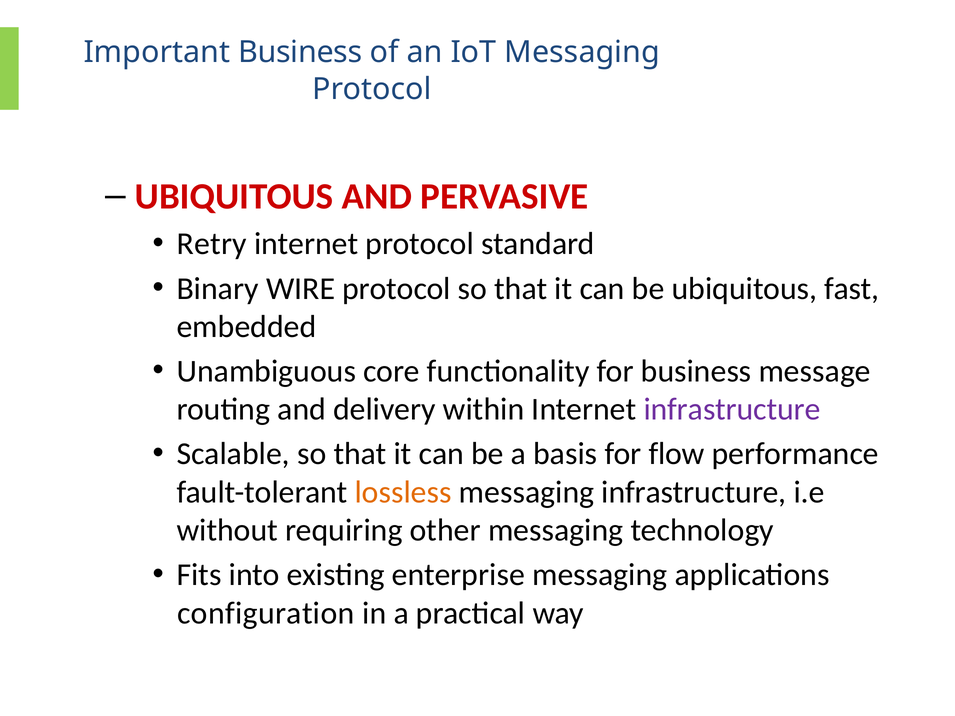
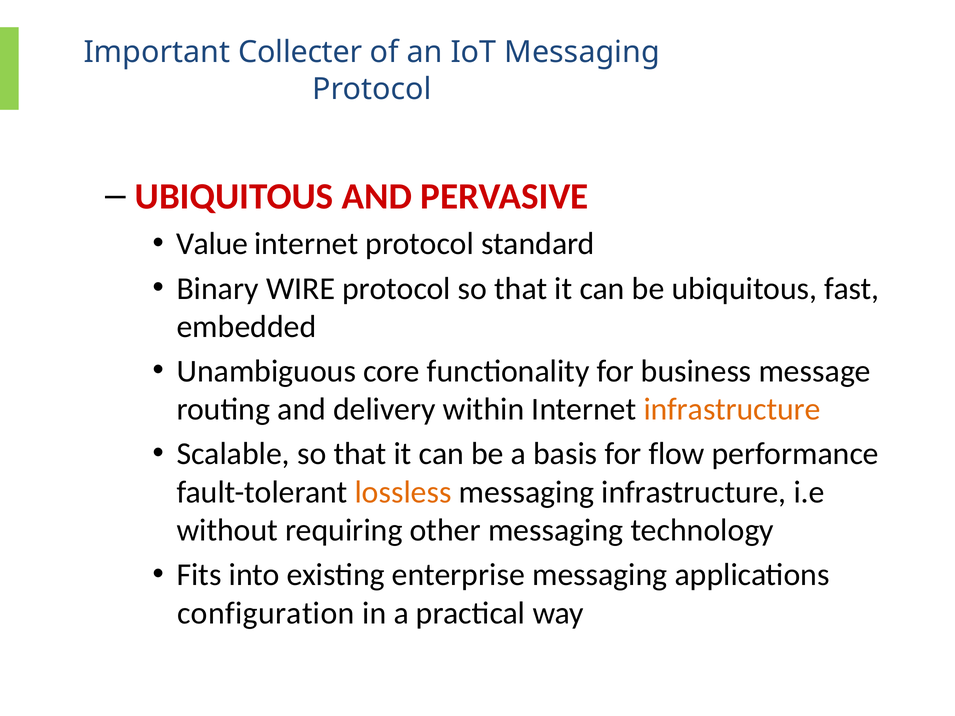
Important Business: Business -> Collecter
Retry: Retry -> Value
infrastructure at (732, 410) colour: purple -> orange
